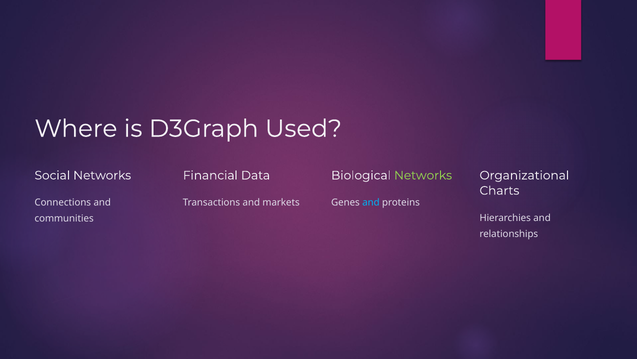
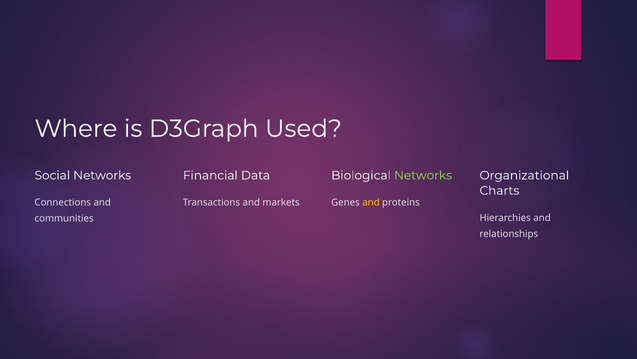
and at (371, 202) colour: light blue -> yellow
